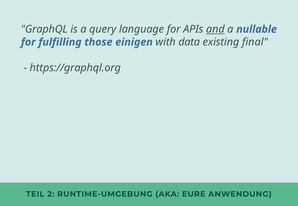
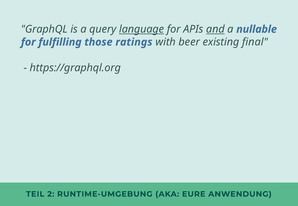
language underline: none -> present
einigen: einigen -> ratings
data: data -> beer
